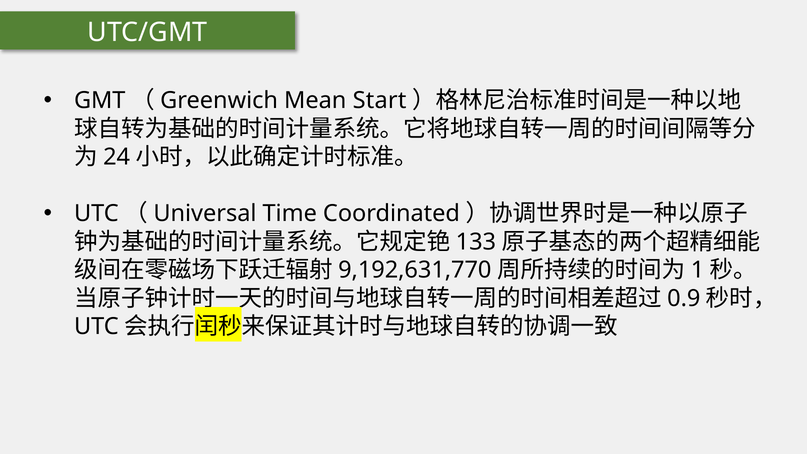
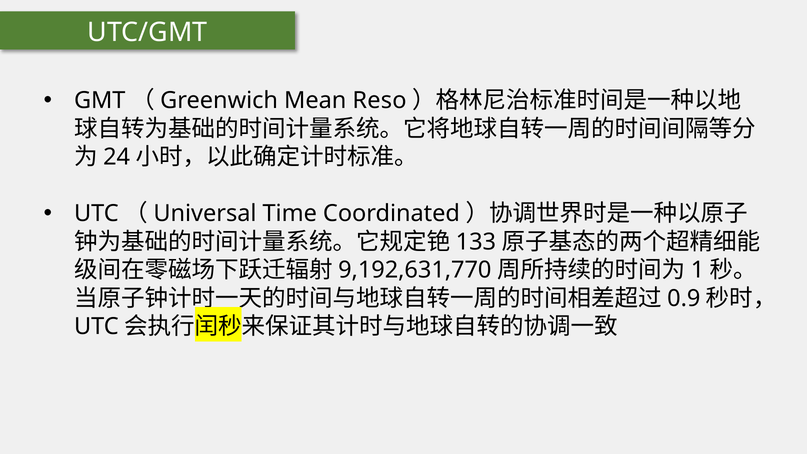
Start: Start -> Reso
